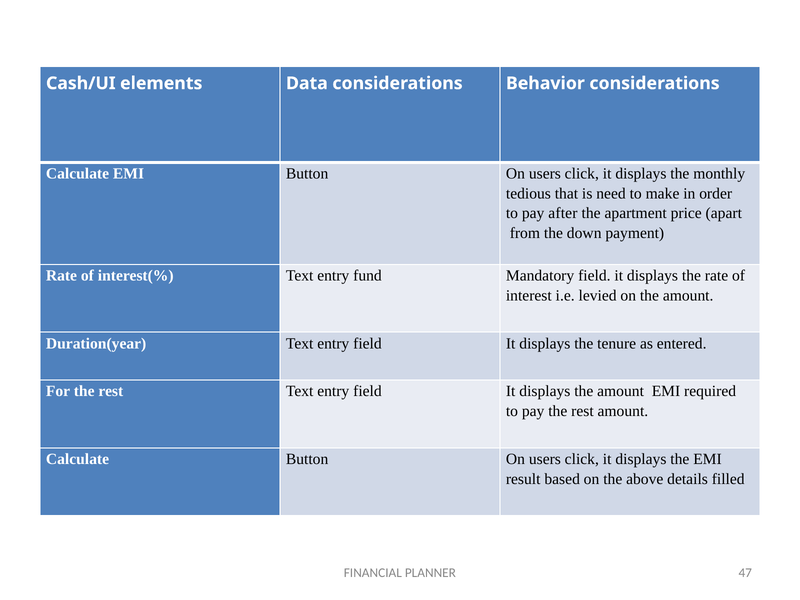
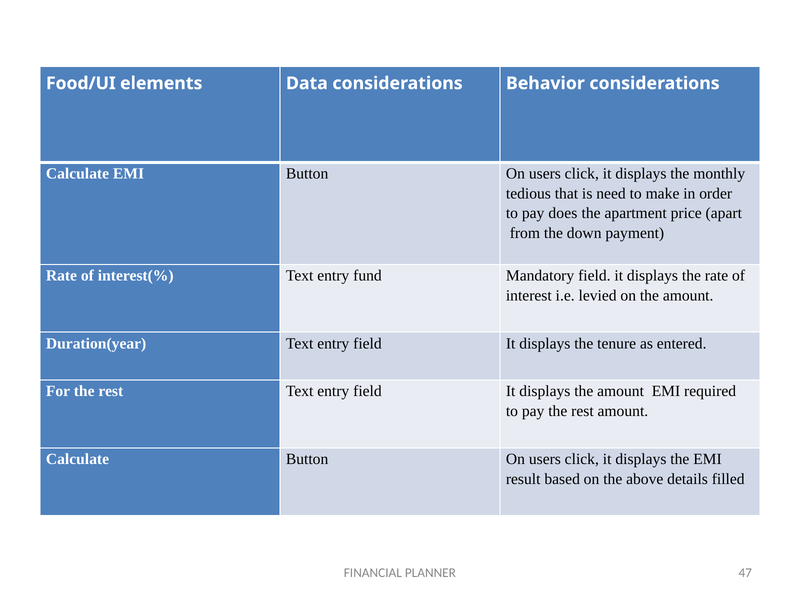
Cash/UI: Cash/UI -> Food/UI
after: after -> does
